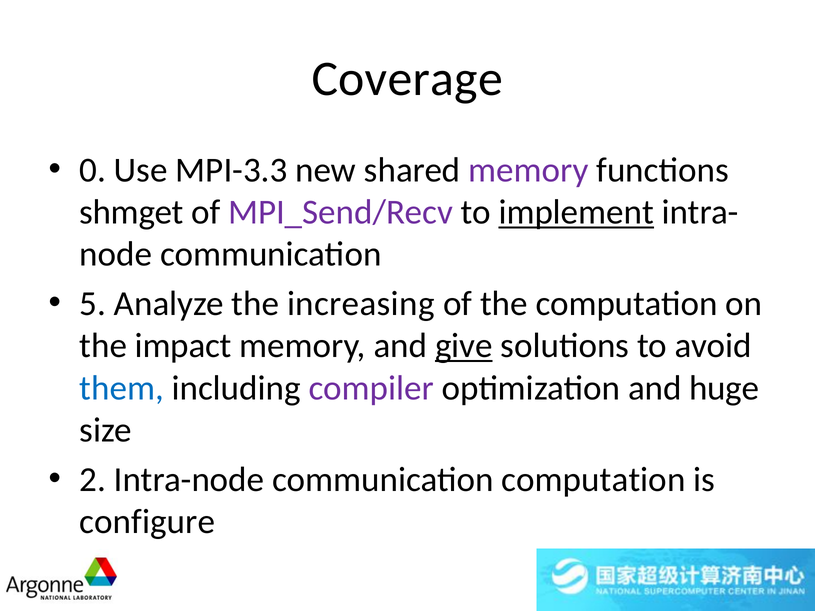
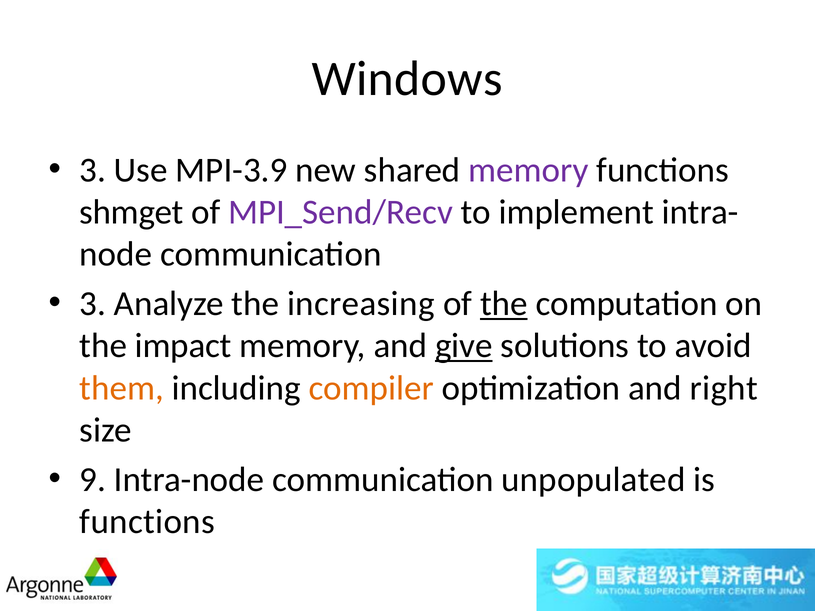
Coverage: Coverage -> Windows
0 at (93, 170): 0 -> 3
MPI-3.3: MPI-3.3 -> MPI-3.9
implement underline: present -> none
5 at (93, 304): 5 -> 3
the at (504, 304) underline: none -> present
them colour: blue -> orange
compiler colour: purple -> orange
huge: huge -> right
2: 2 -> 9
communication computation: computation -> unpopulated
configure at (147, 522): configure -> functions
